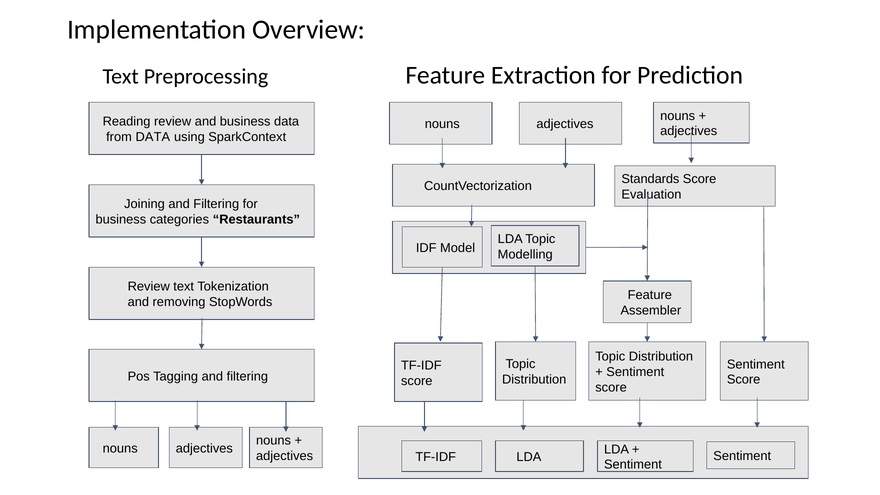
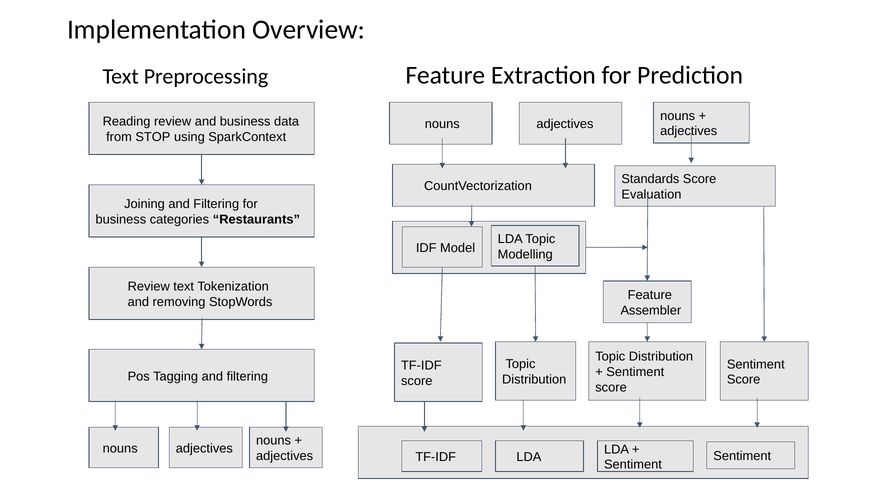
from DATA: DATA -> STOP
